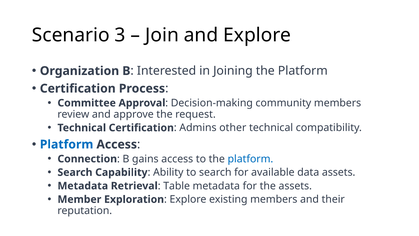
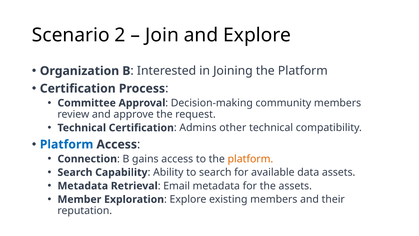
3: 3 -> 2
platform at (250, 159) colour: blue -> orange
Table: Table -> Email
